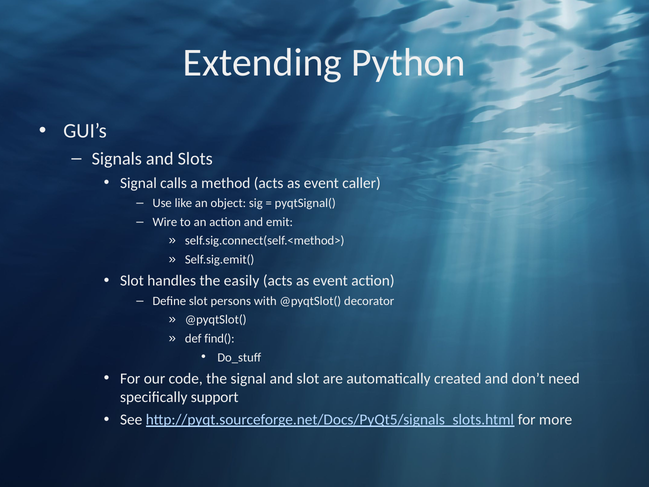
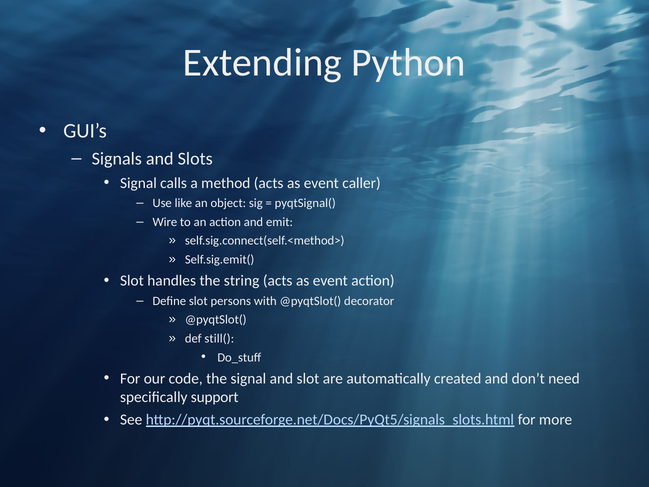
easily: easily -> string
find(: find( -> still(
